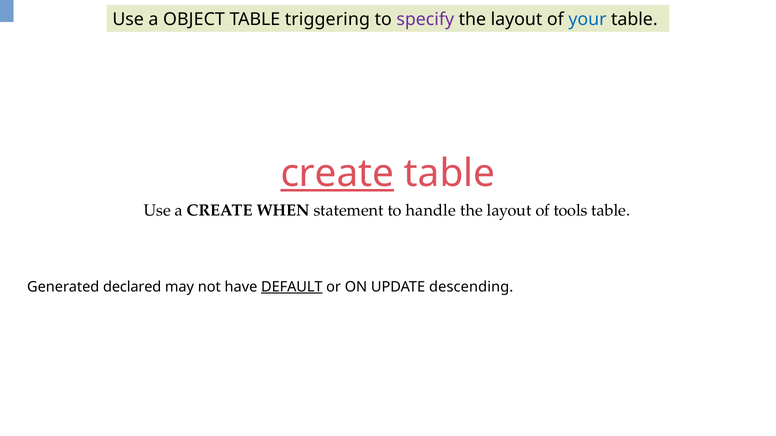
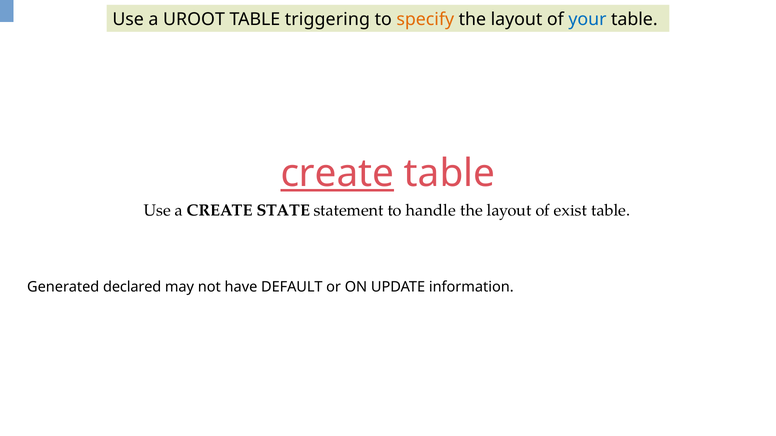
OBJECT: OBJECT -> UROOT
specify colour: purple -> orange
WHEN: WHEN -> STATE
tools: tools -> exist
DEFAULT underline: present -> none
descending: descending -> information
